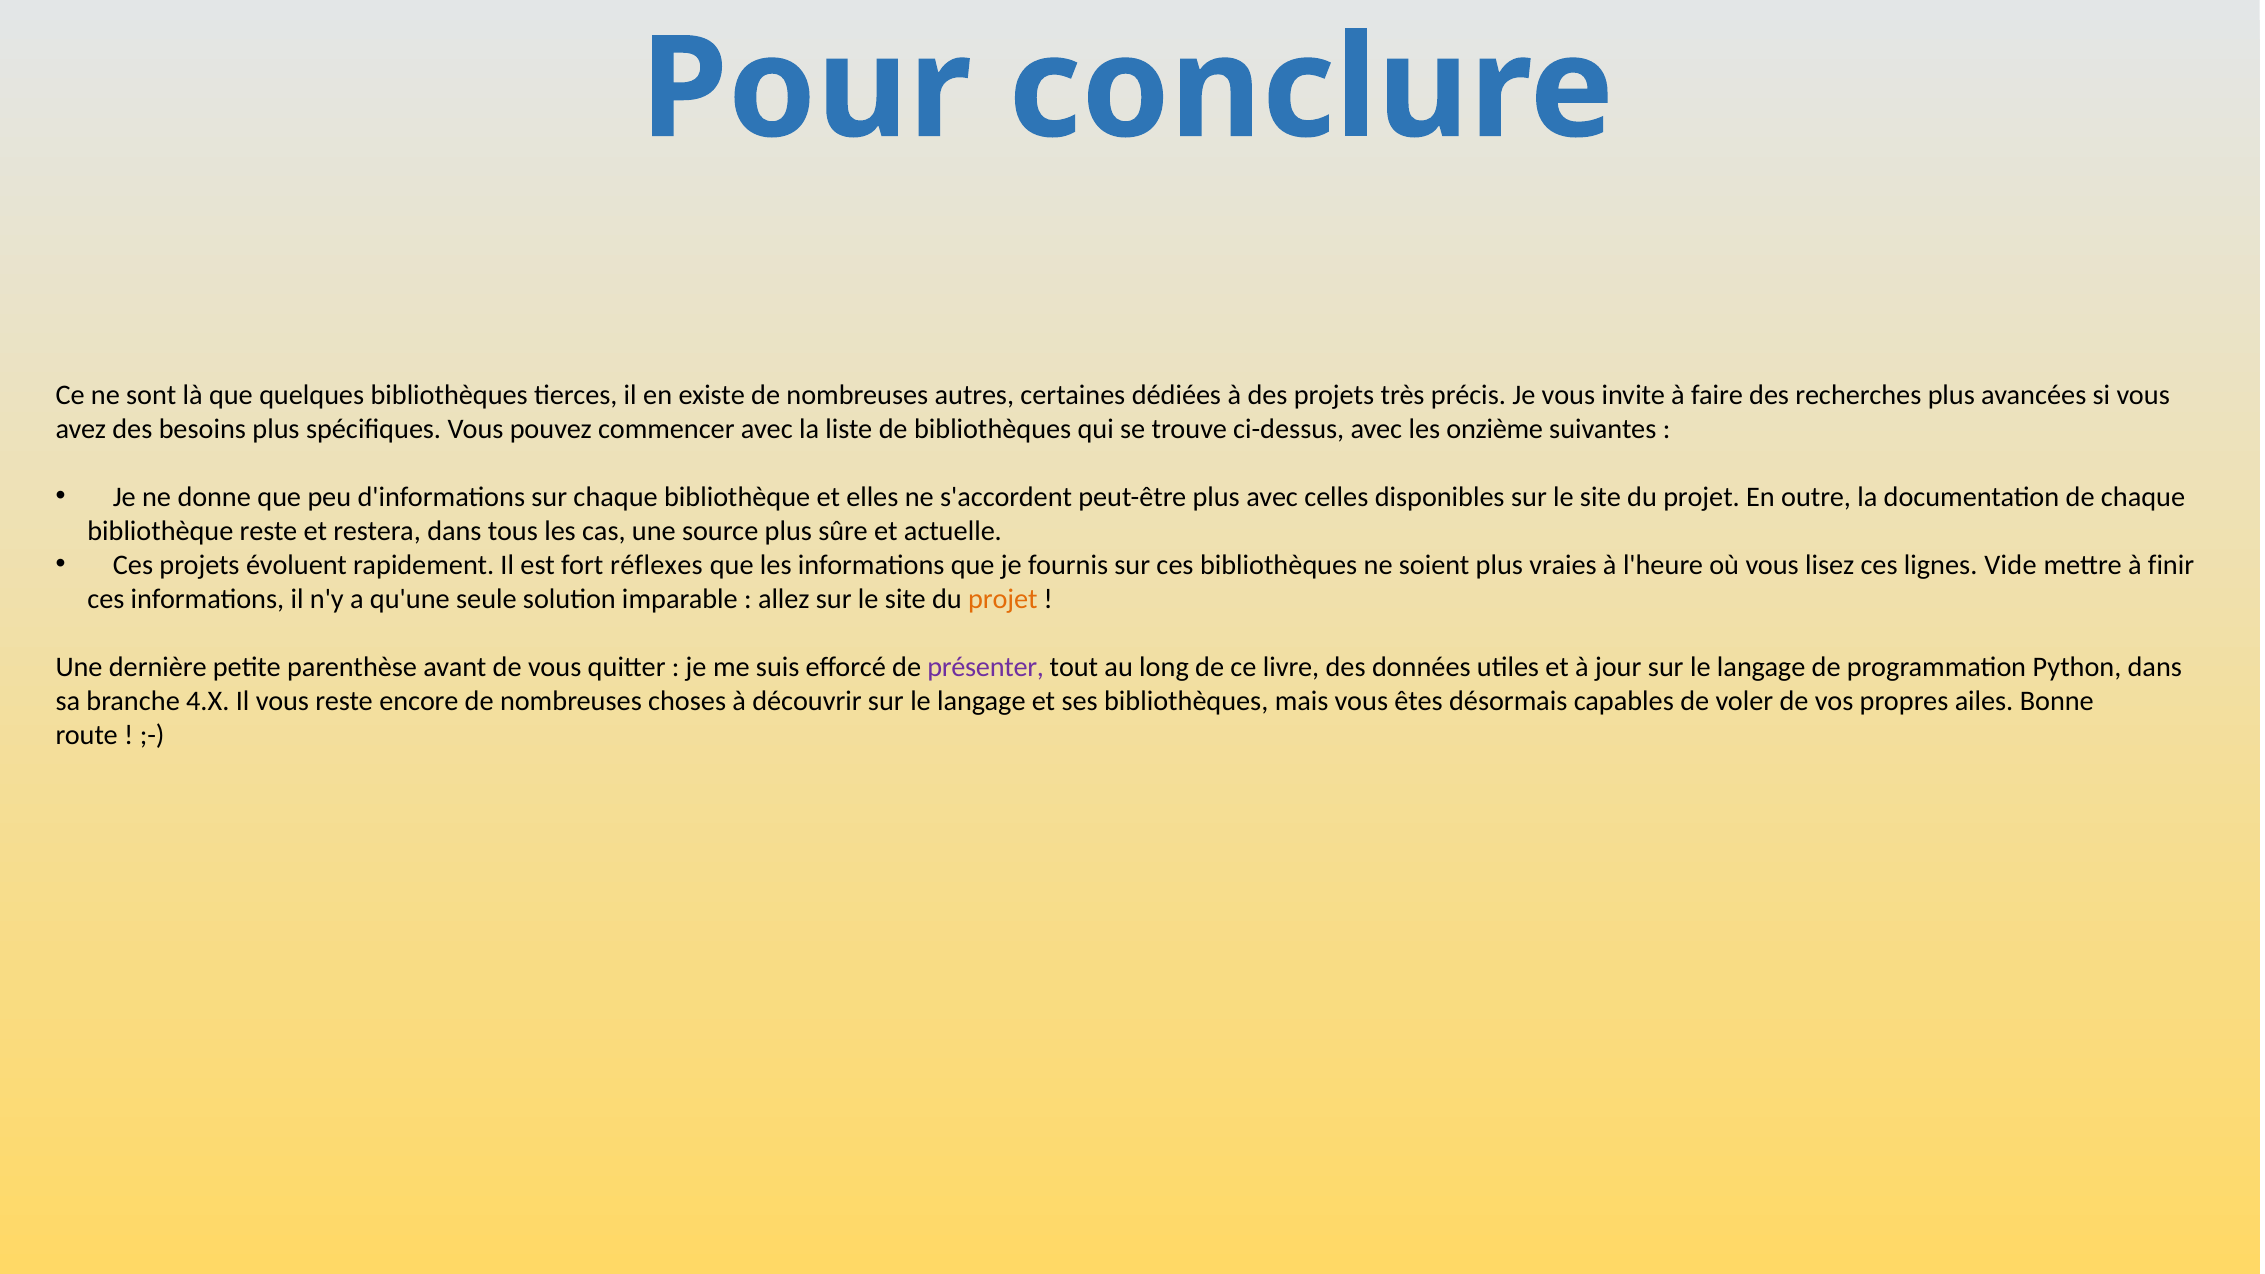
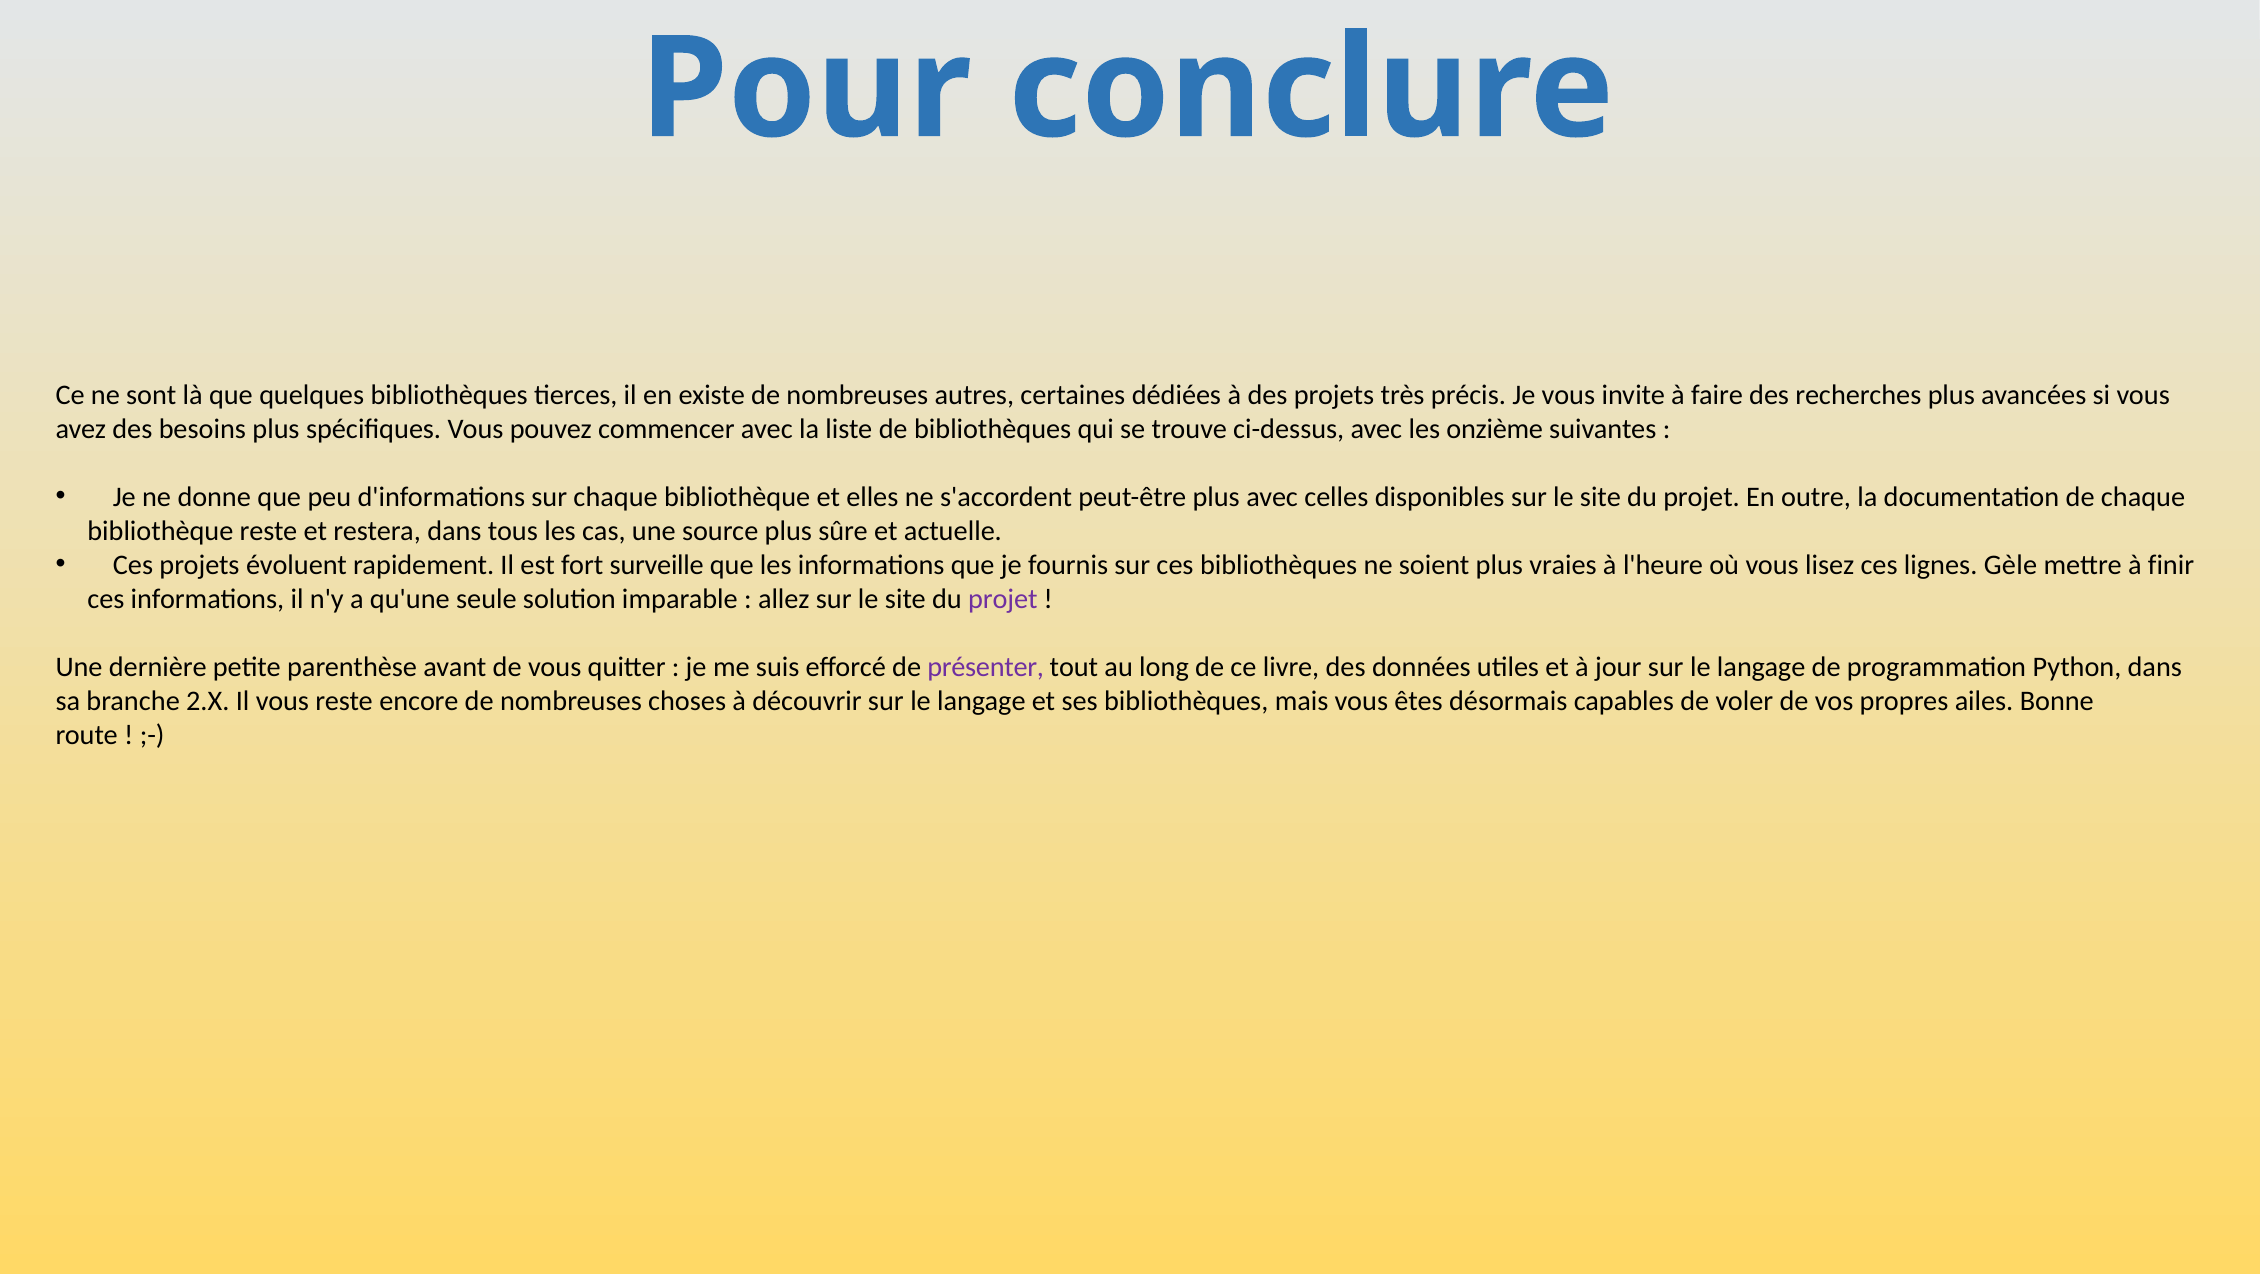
réflexes: réflexes -> surveille
Vide: Vide -> Gèle
projet at (1003, 599) colour: orange -> purple
4.X: 4.X -> 2.X
